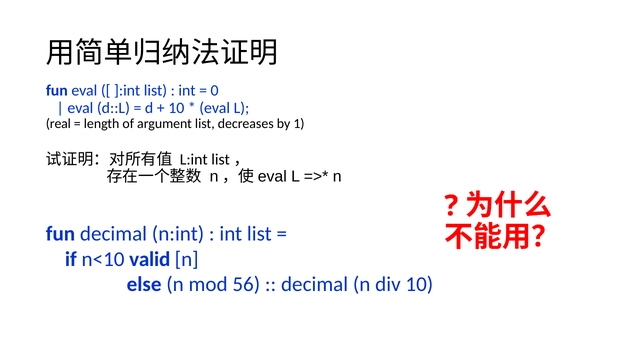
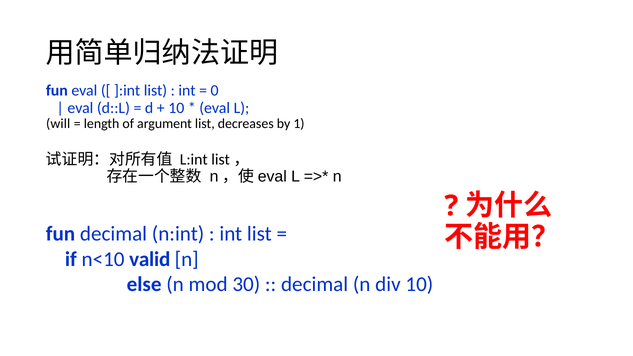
real: real -> will
56: 56 -> 30
